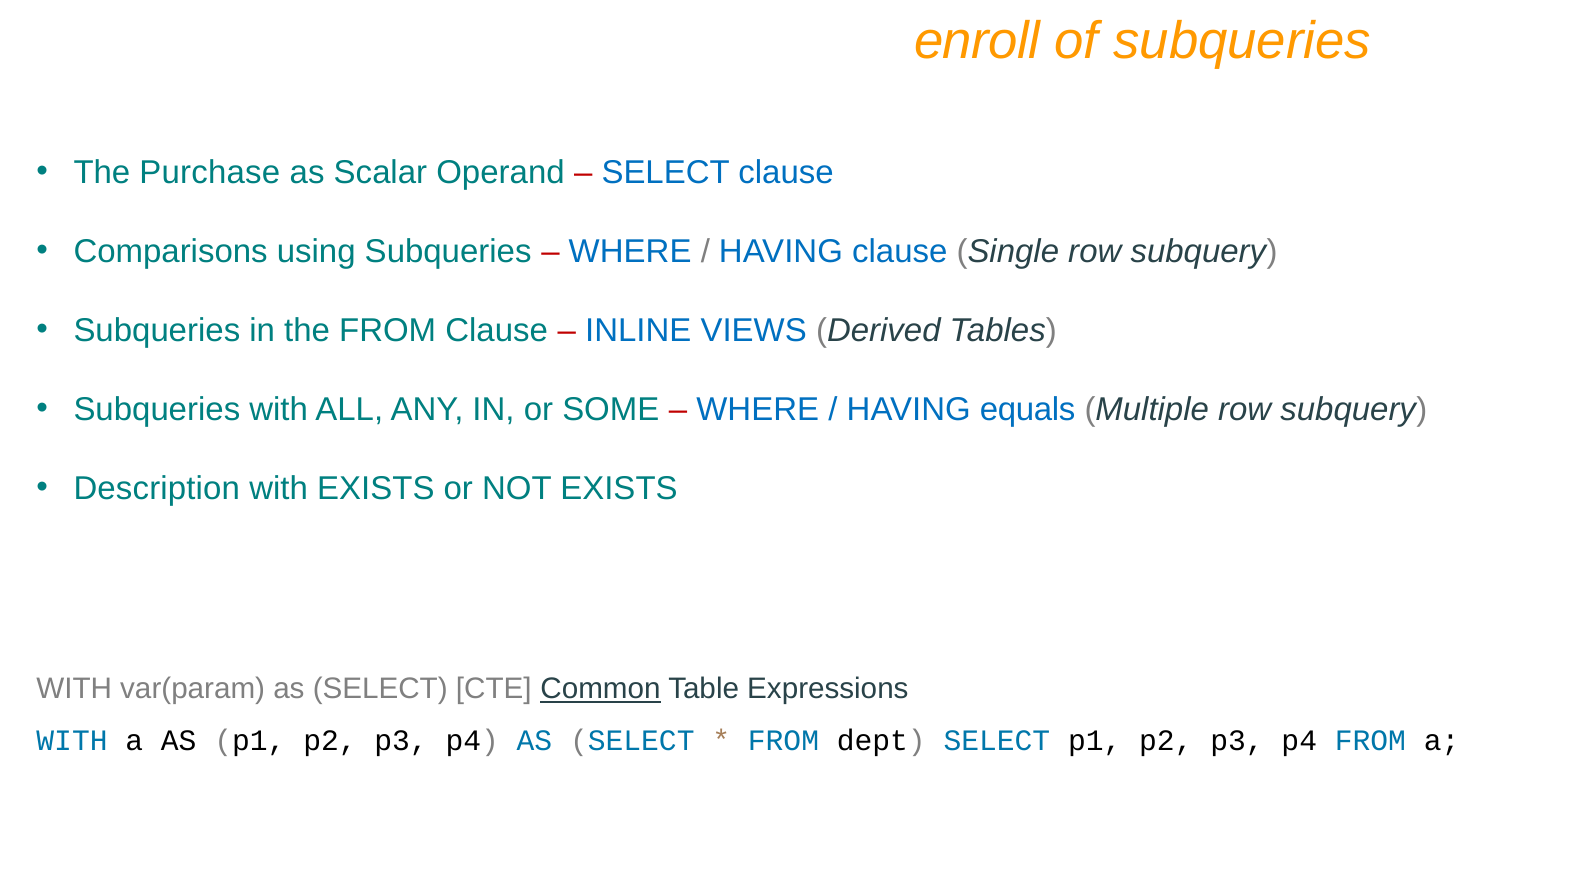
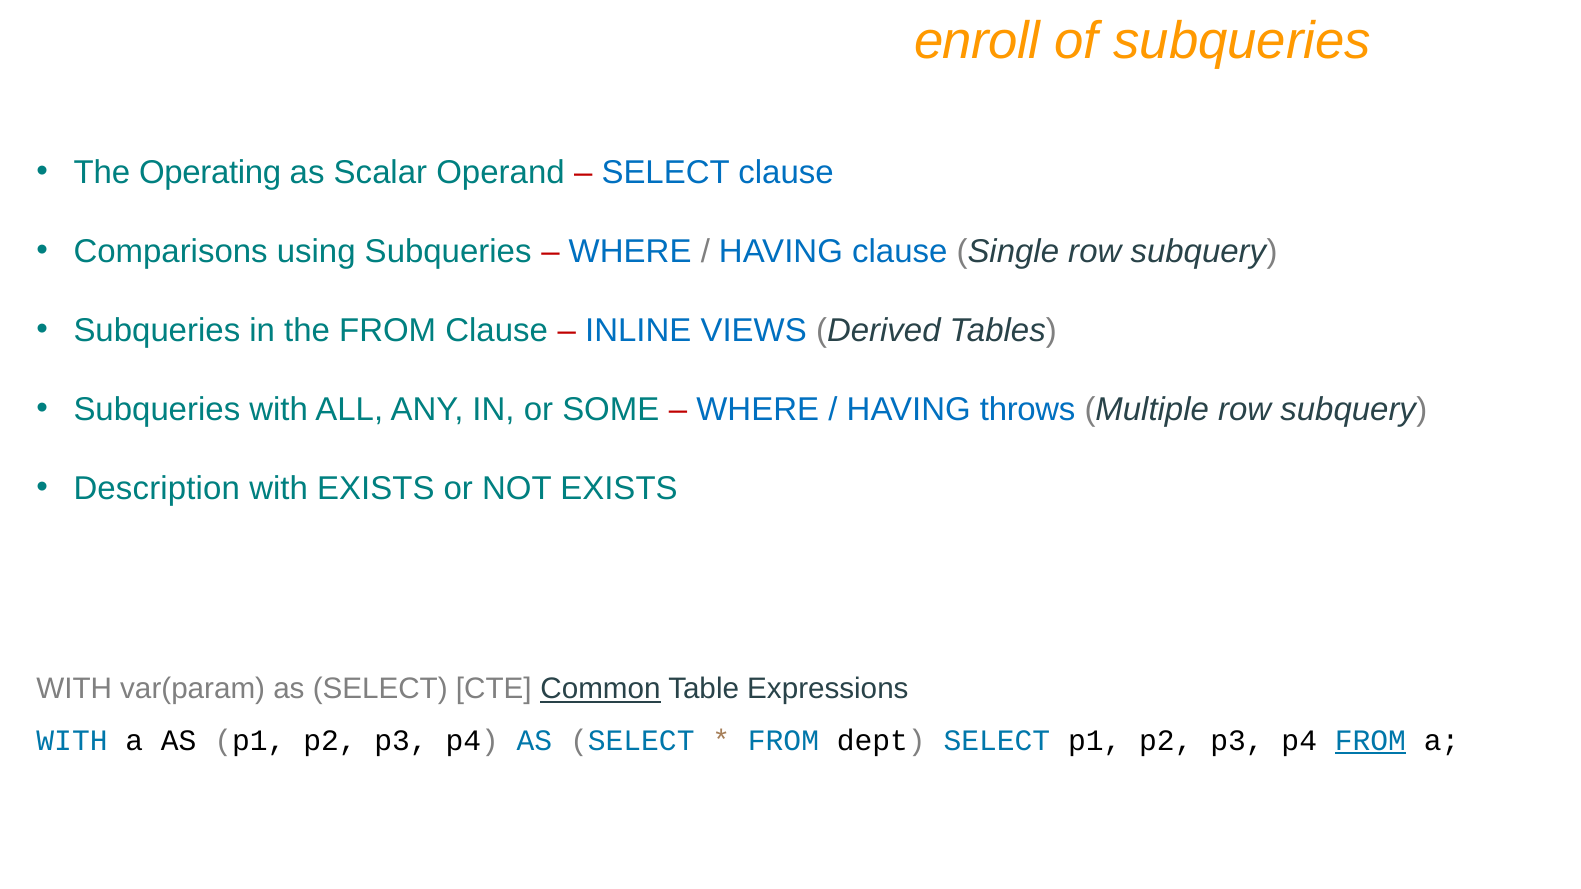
Purchase: Purchase -> Operating
equals: equals -> throws
FROM at (1370, 741) underline: none -> present
